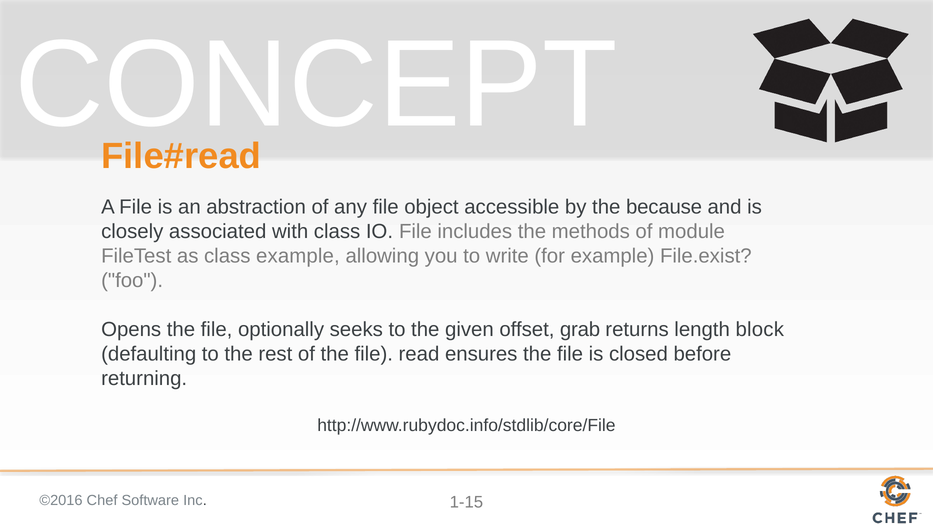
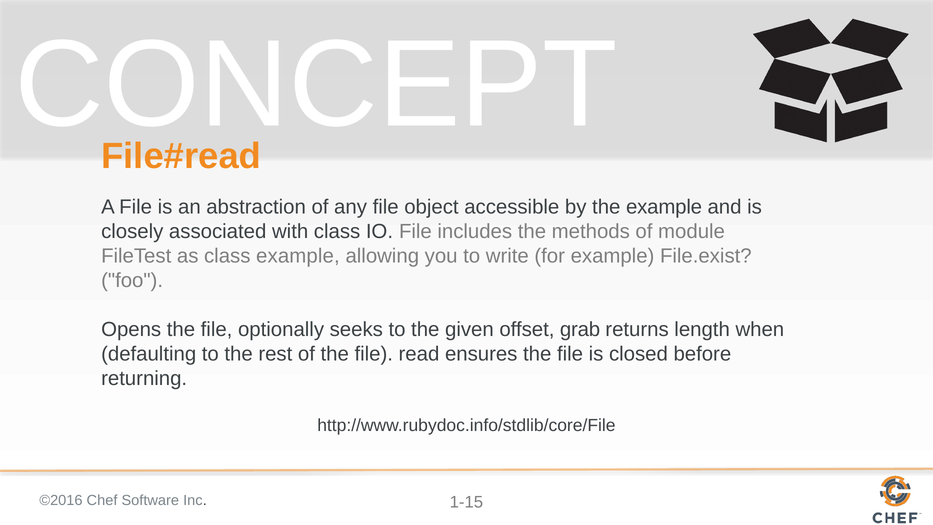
the because: because -> example
block: block -> when
